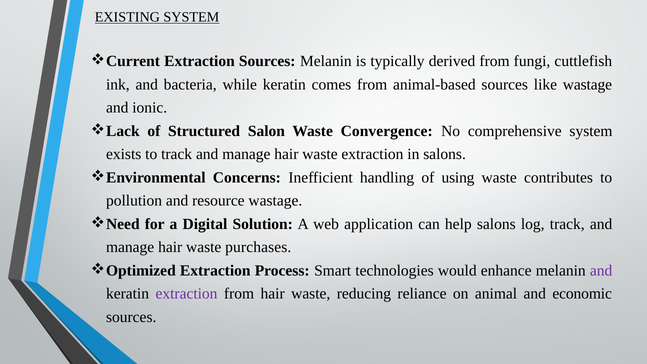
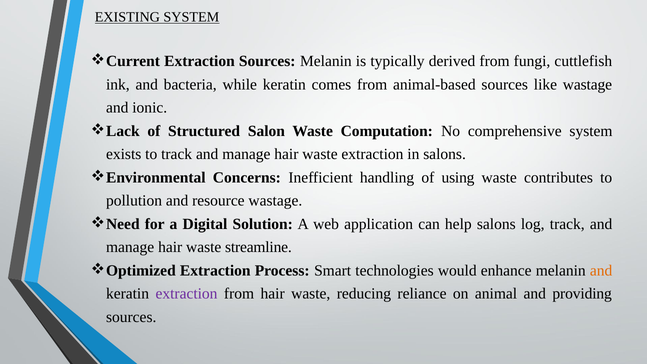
Convergence: Convergence -> Computation
purchases: purchases -> streamline
and at (601, 270) colour: purple -> orange
economic: economic -> providing
